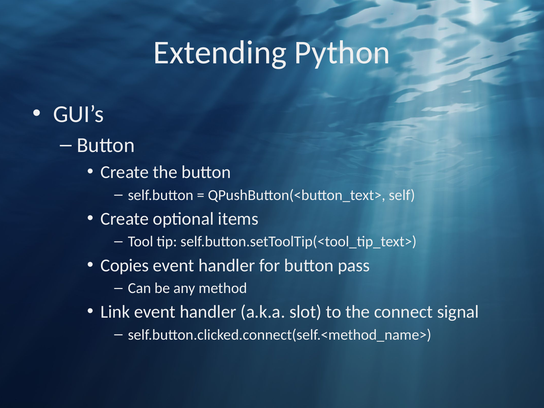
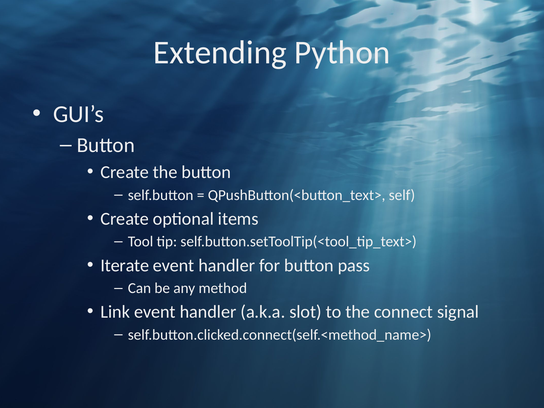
Copies: Copies -> Iterate
